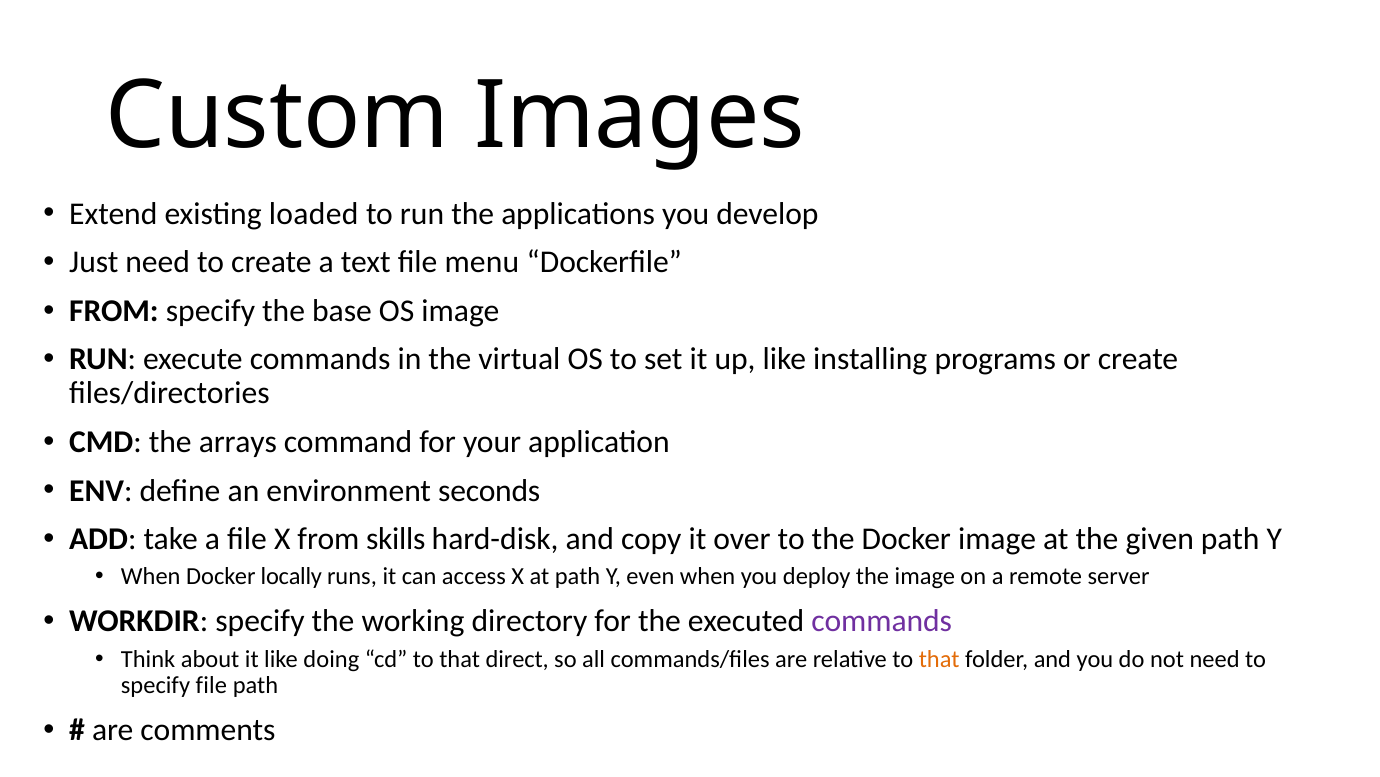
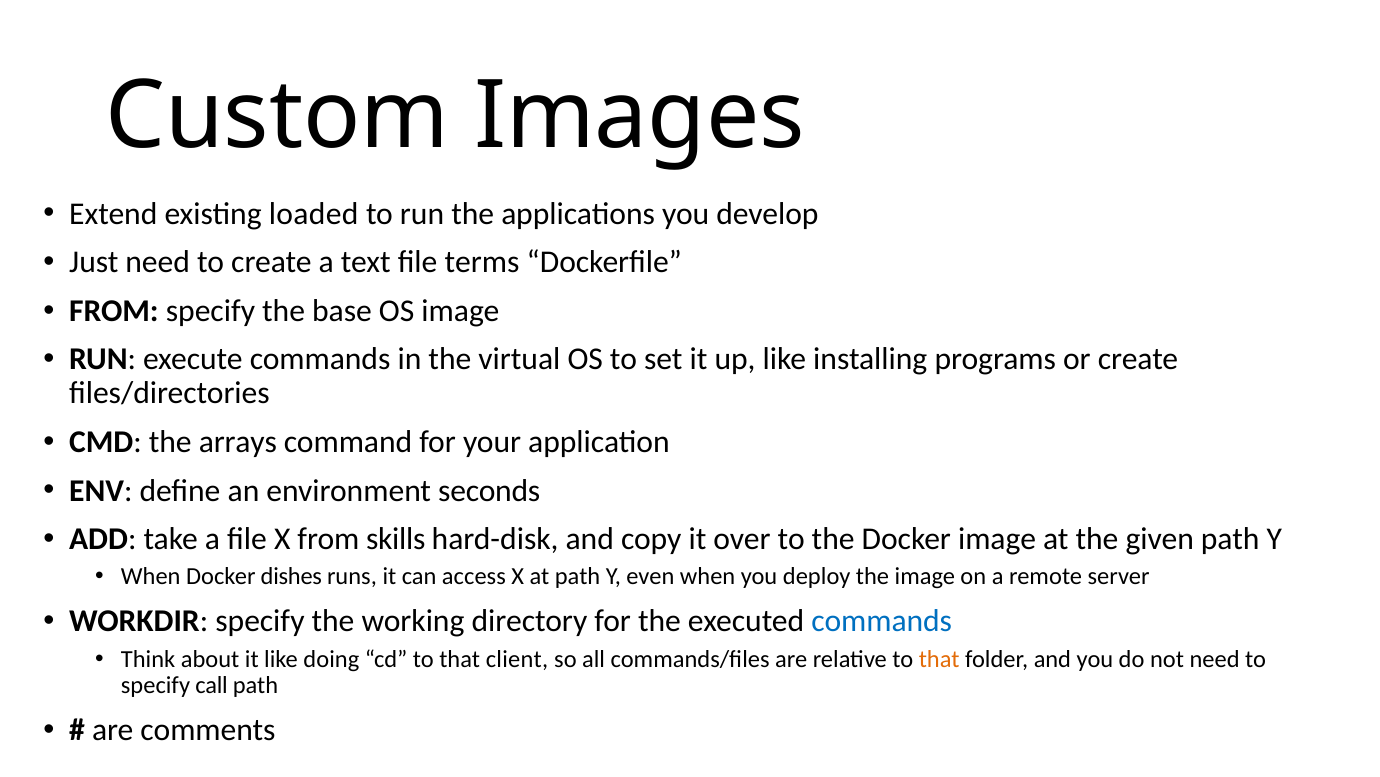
menu: menu -> terms
locally: locally -> dishes
commands at (882, 621) colour: purple -> blue
direct: direct -> client
specify file: file -> call
